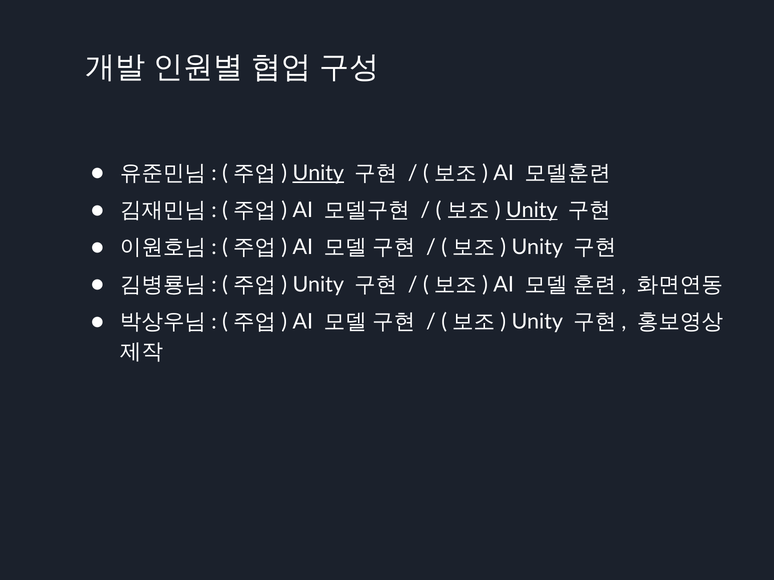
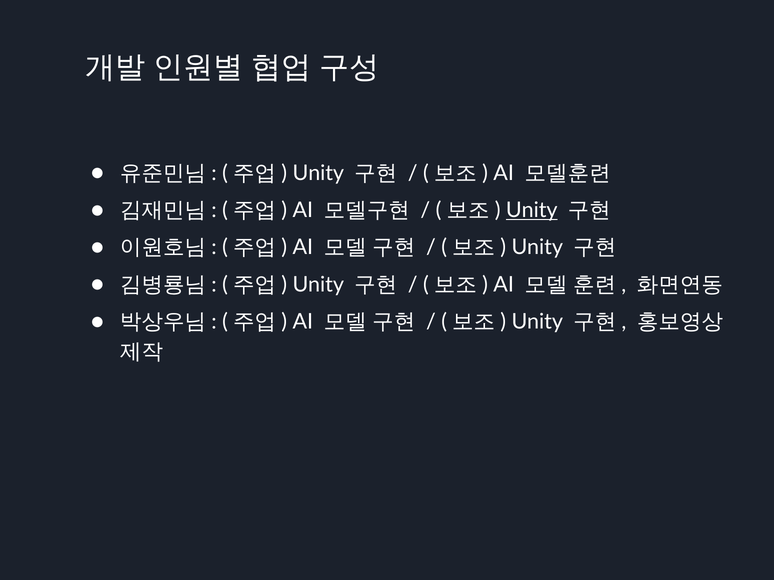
Unity at (318, 173) underline: present -> none
